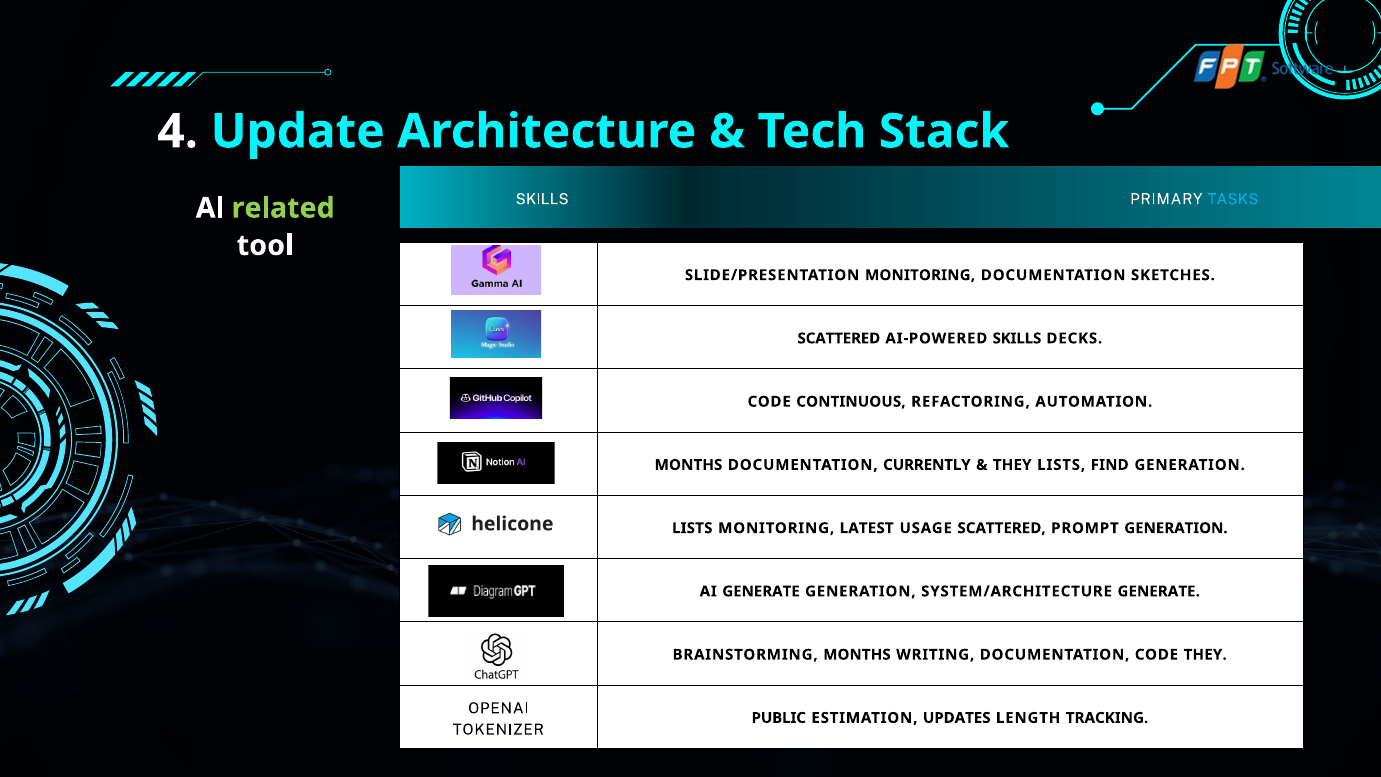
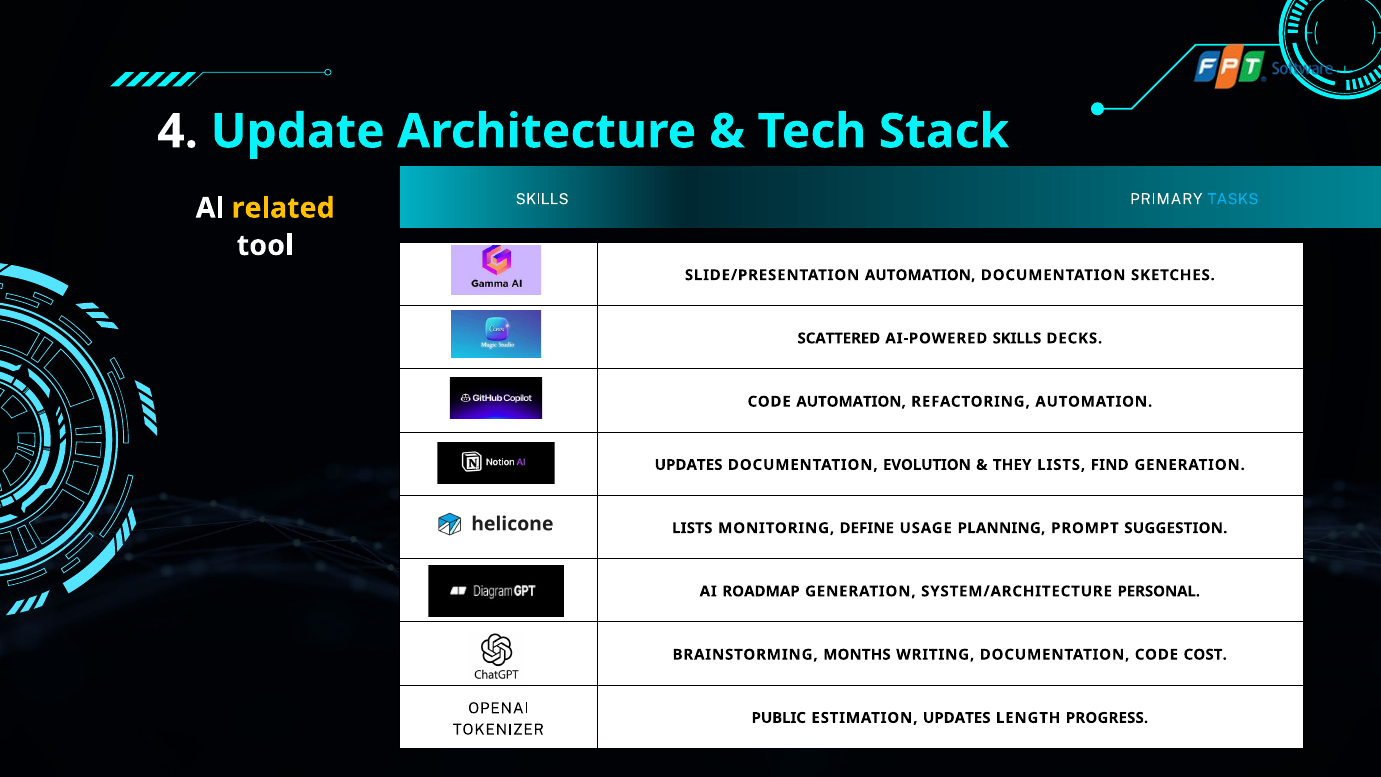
related colour: light green -> yellow
SLIDE/PRESENTATION MONITORING: MONITORING -> AUTOMATION
CODE CONTINUOUS: CONTINUOUS -> AUTOMATION
MONTHS at (688, 465): MONTHS -> UPDATES
CURRENTLY: CURRENTLY -> EVOLUTION
LATEST: LATEST -> DEFINE
USAGE SCATTERED: SCATTERED -> PLANNING
PROMPT GENERATION: GENERATION -> SUGGESTION
AI GENERATE: GENERATE -> ROADMAP
SYSTEM/ARCHITECTURE GENERATE: GENERATE -> PERSONAL
CODE THEY: THEY -> COST
TRACKING: TRACKING -> PROGRESS
